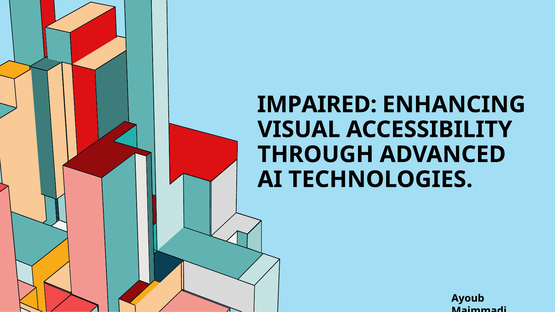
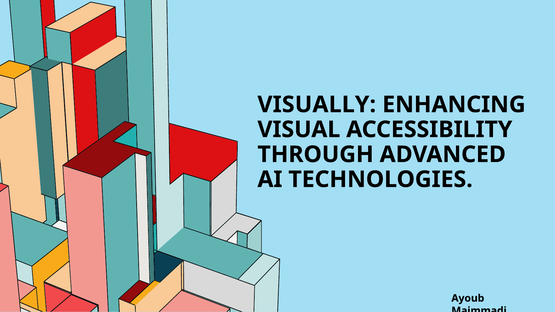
IMPAIRED: IMPAIRED -> VISUALLY
